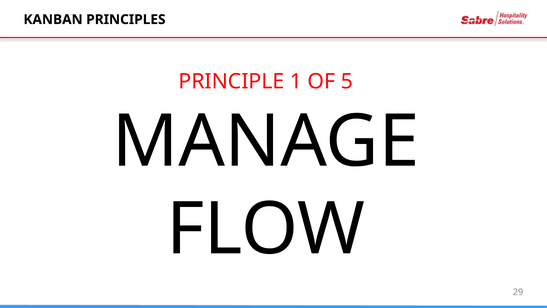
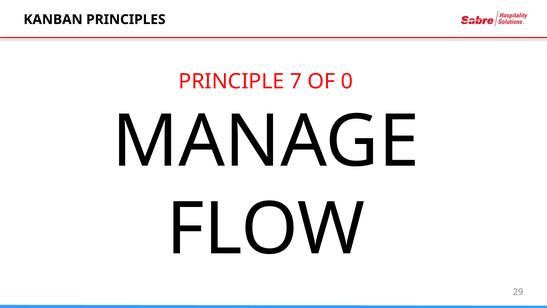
1: 1 -> 7
5: 5 -> 0
